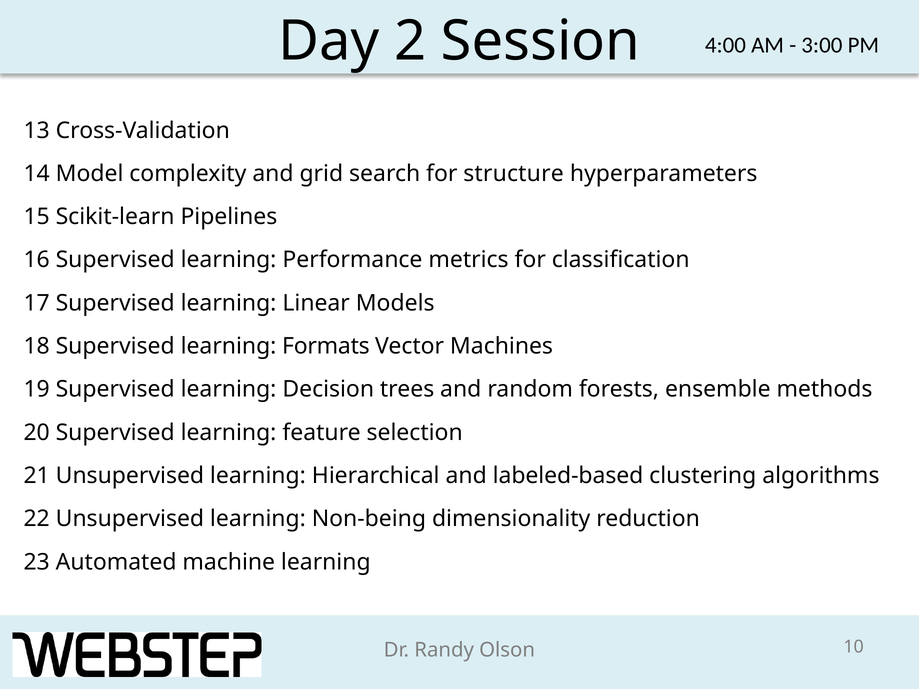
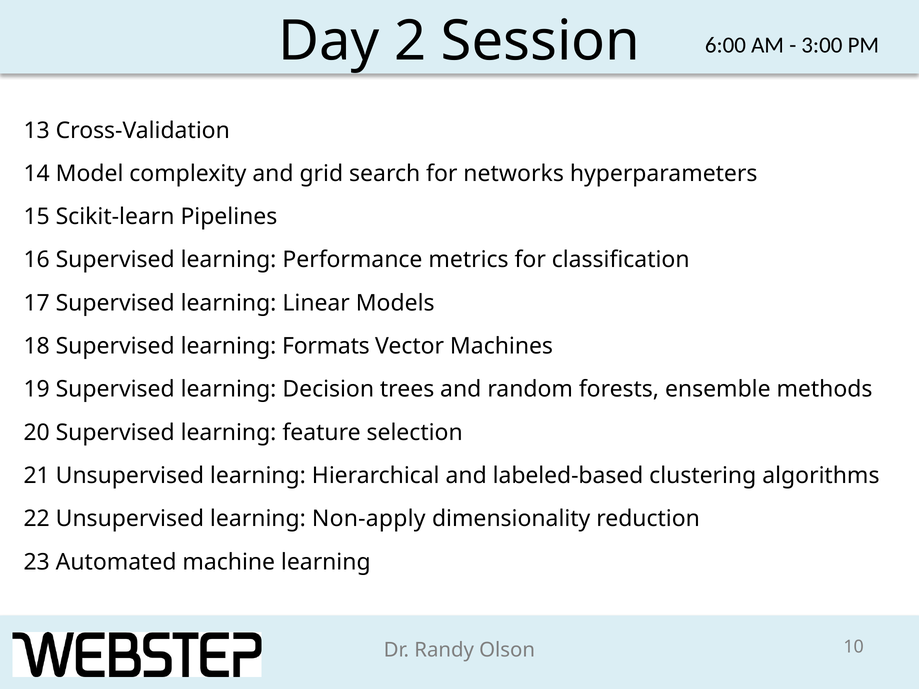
4:00: 4:00 -> 6:00
structure: structure -> networks
Non-being: Non-being -> Non-apply
